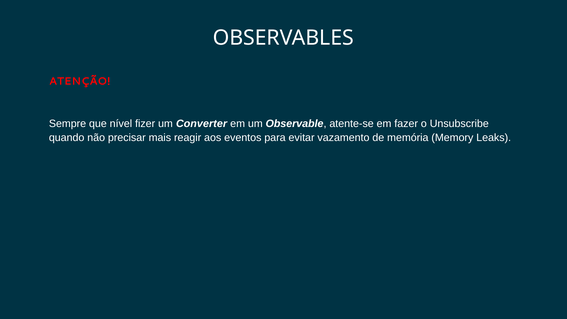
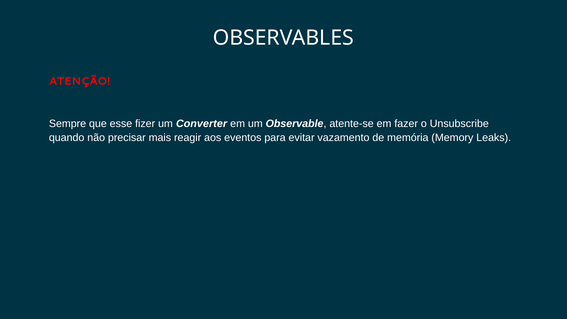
nível: nível -> esse
